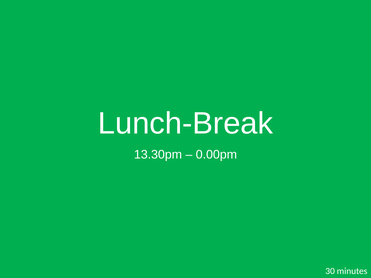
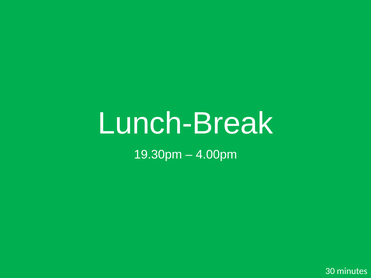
13.30pm: 13.30pm -> 19.30pm
0.00pm: 0.00pm -> 4.00pm
